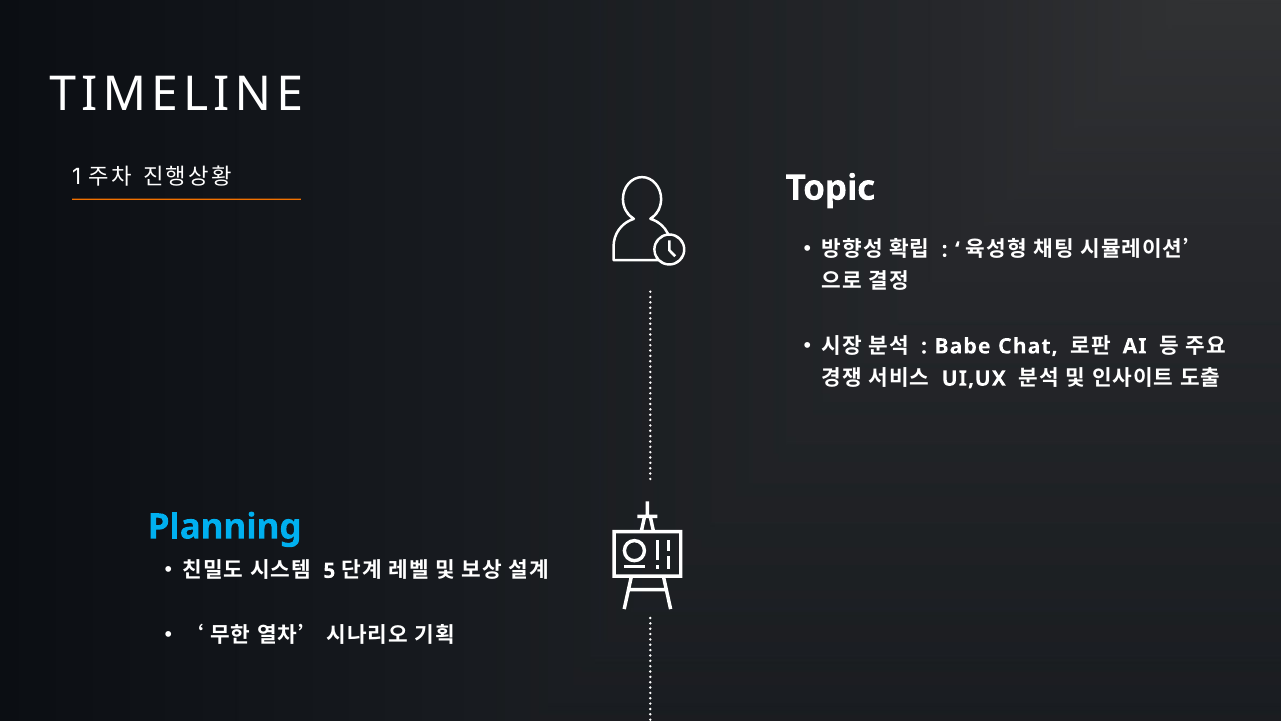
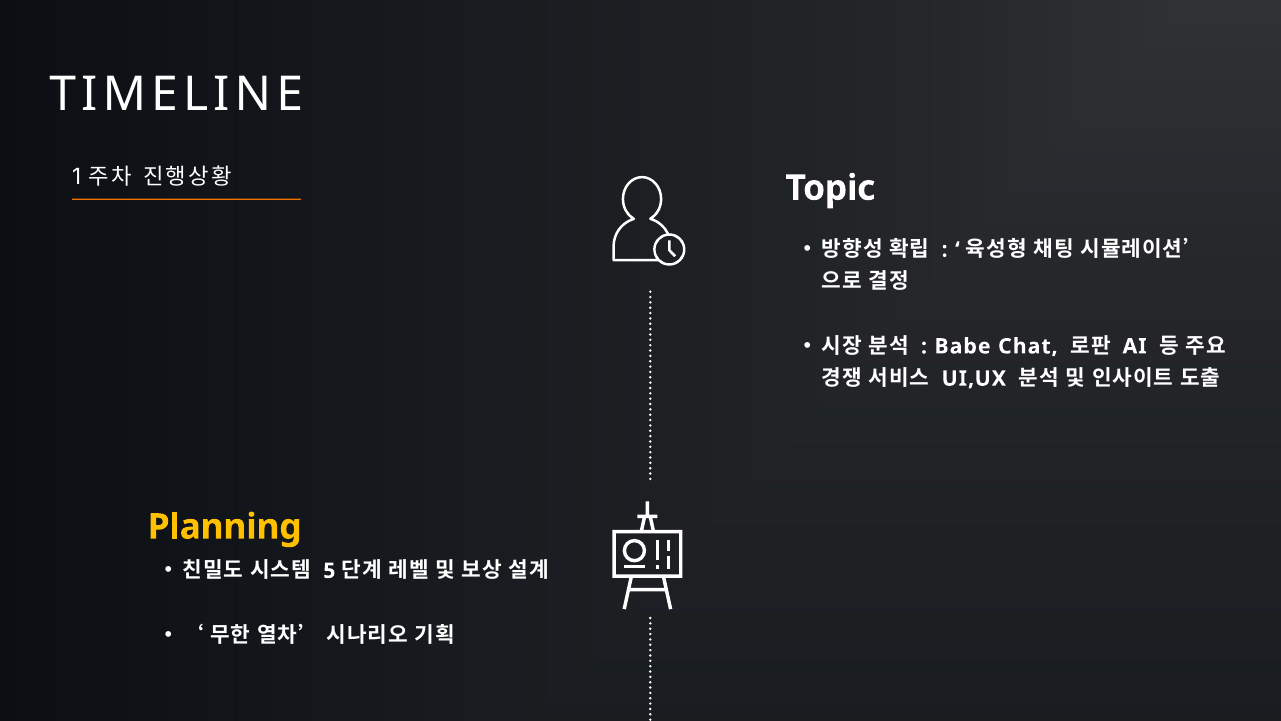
Planning colour: light blue -> yellow
